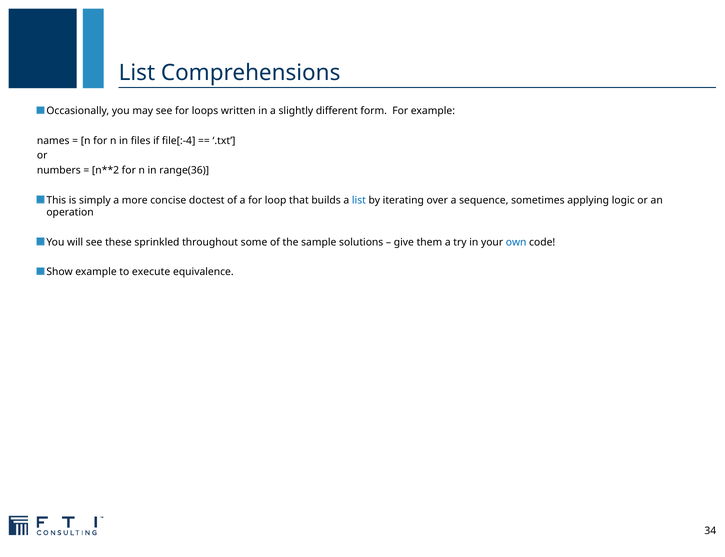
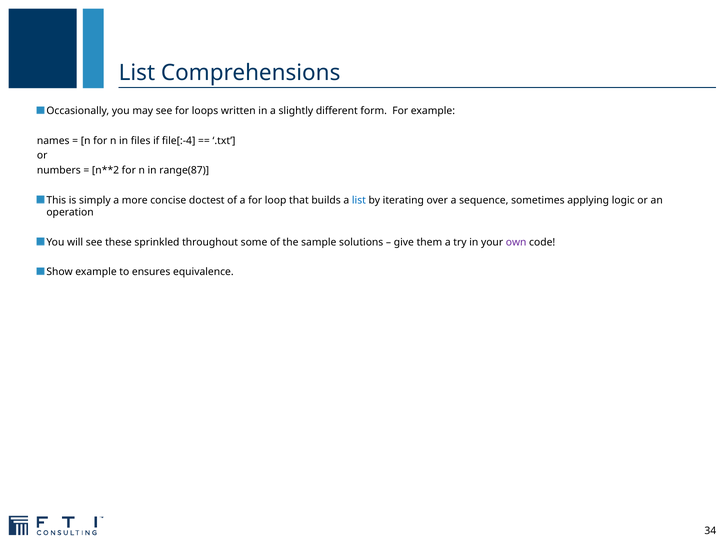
range(36: range(36 -> range(87
own colour: blue -> purple
execute: execute -> ensures
